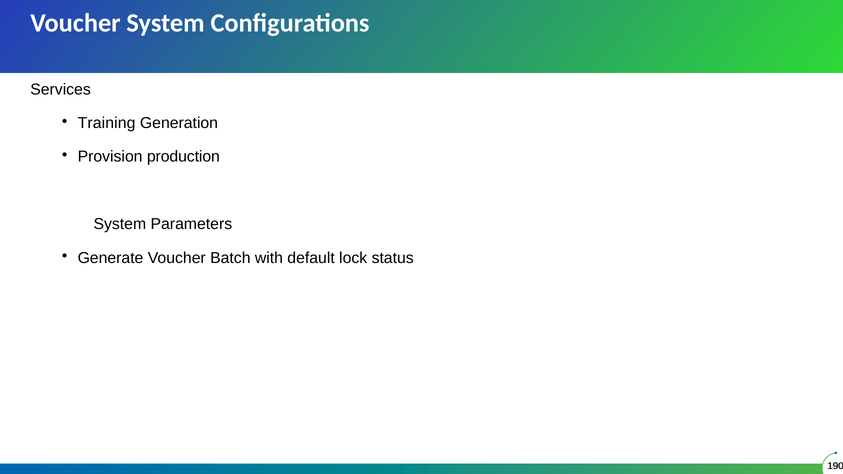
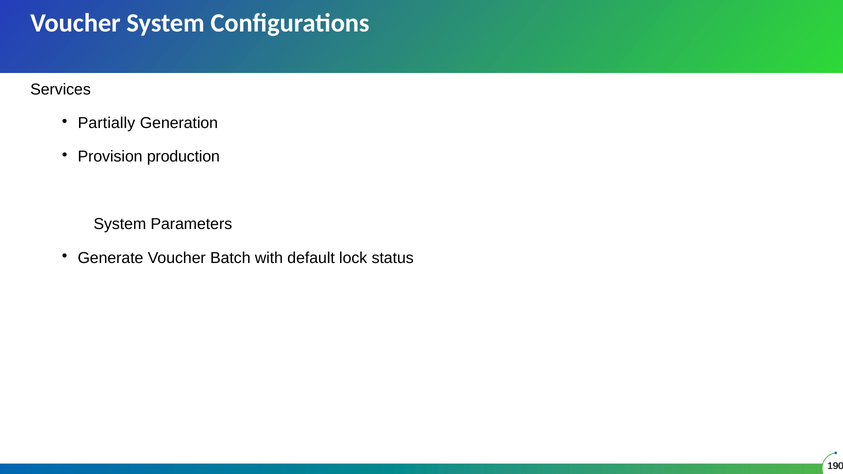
Training: Training -> Partially
